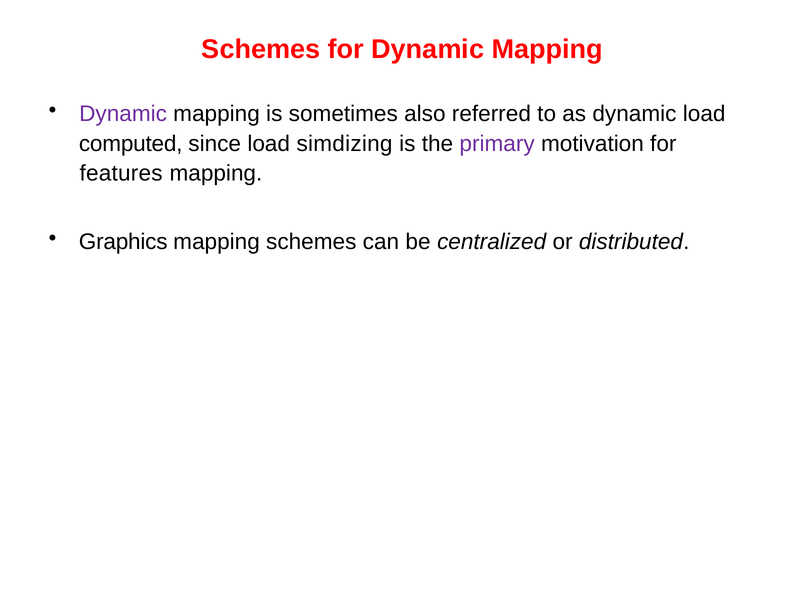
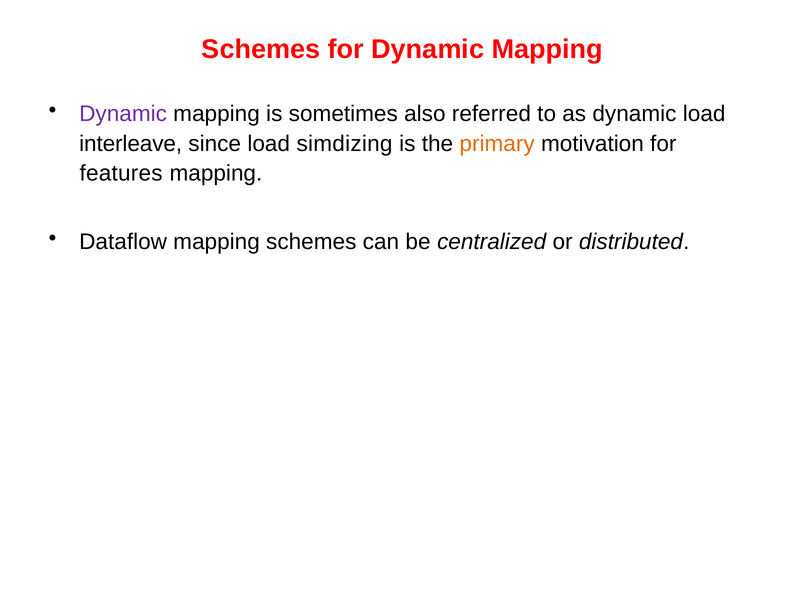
computed: computed -> interleave
primary colour: purple -> orange
Graphics: Graphics -> Dataflow
